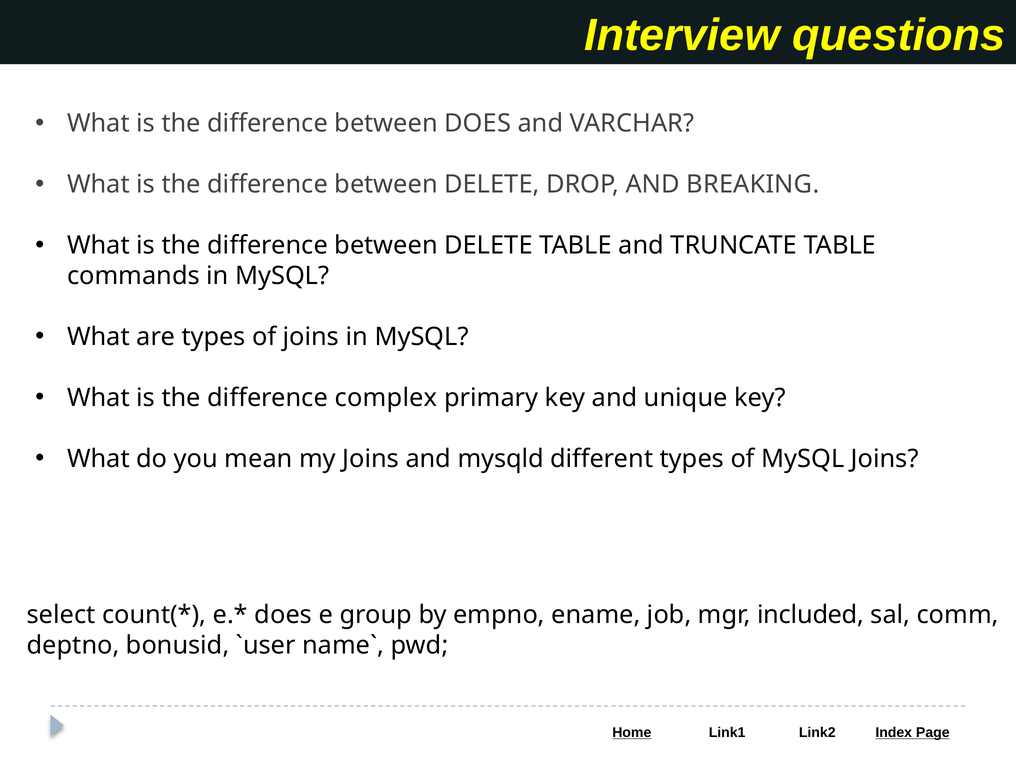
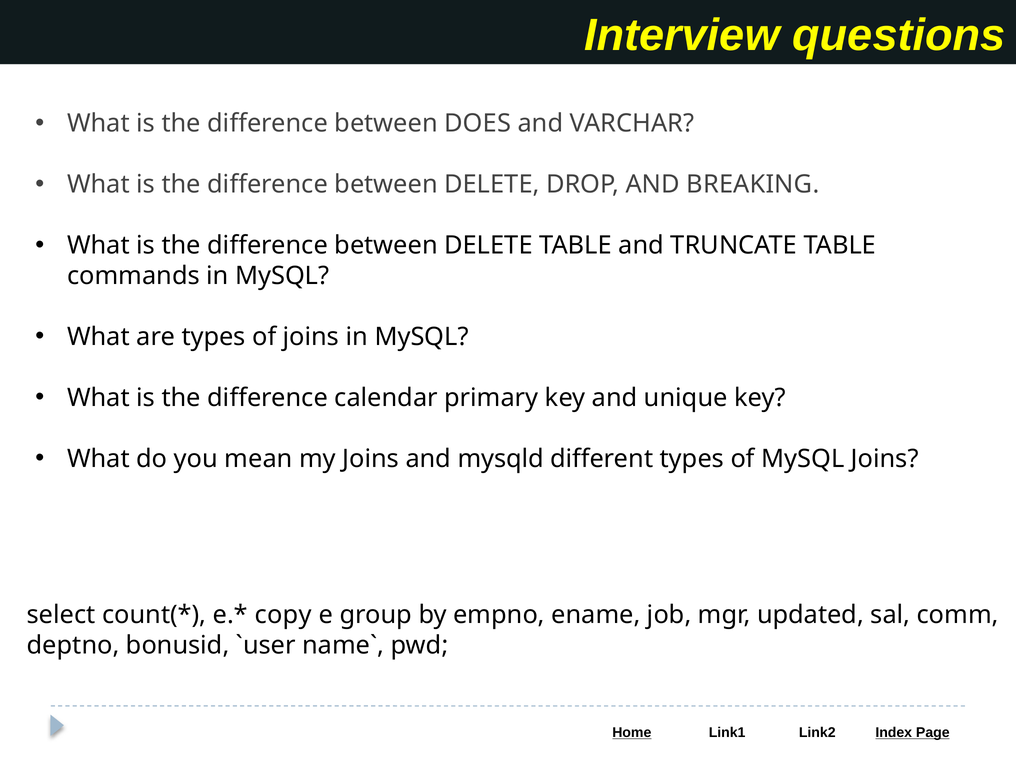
complex: complex -> calendar
does at (283, 615): does -> copy
included: included -> updated
